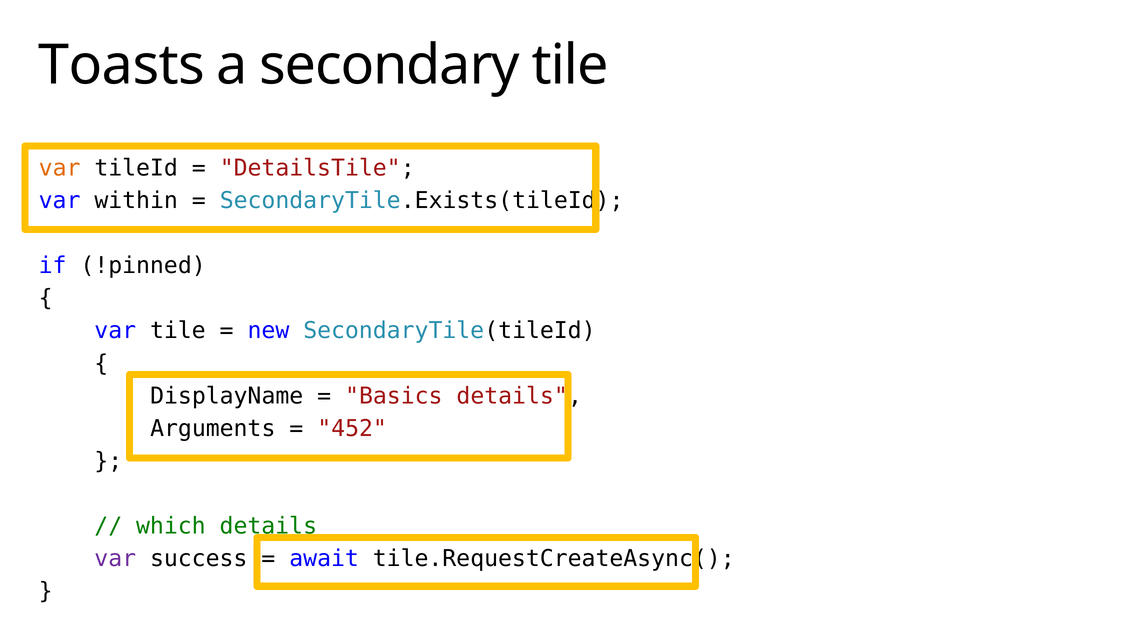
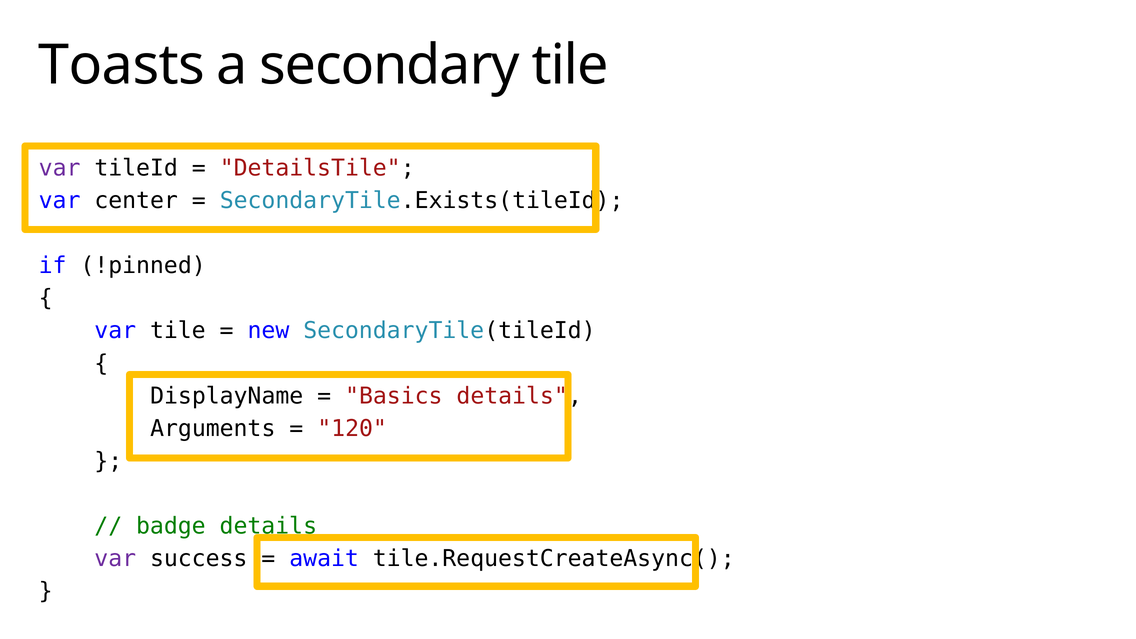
var at (60, 168) colour: orange -> purple
within: within -> center
452: 452 -> 120
which: which -> badge
